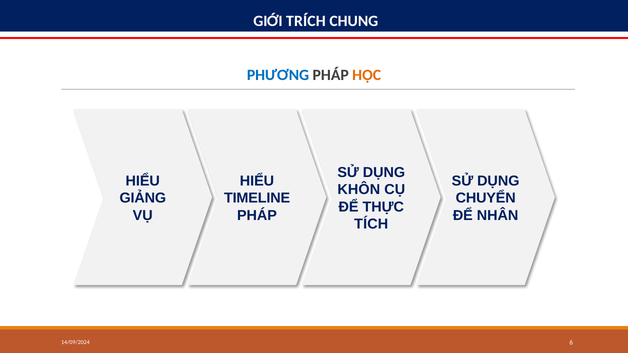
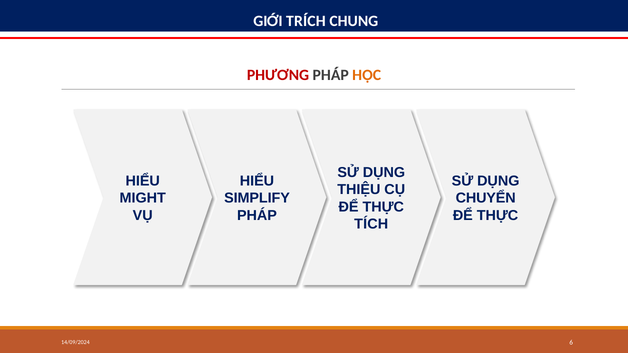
PHƯƠNG colour: blue -> red
KHÔN: KHÔN -> THIỆU
GIẢNG: GIẢNG -> MIGHT
TIMELINE: TIMELINE -> SIMPLIFY
NHÂN at (498, 216): NHÂN -> THỰC
